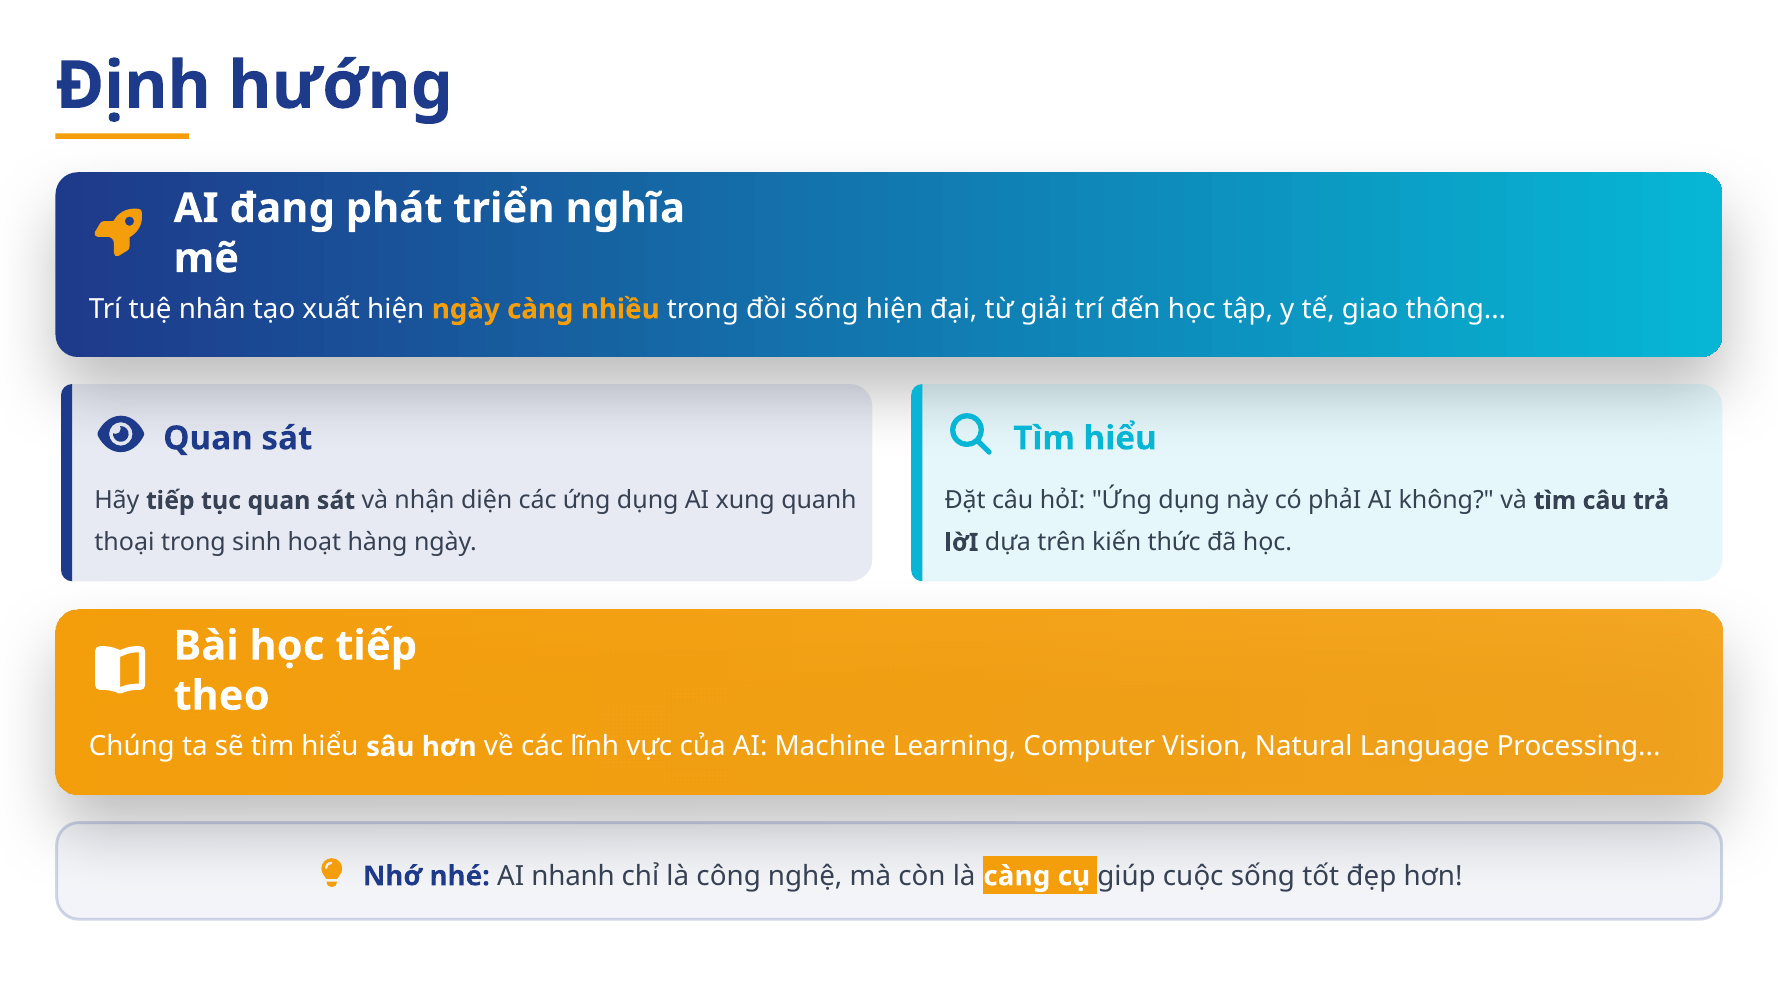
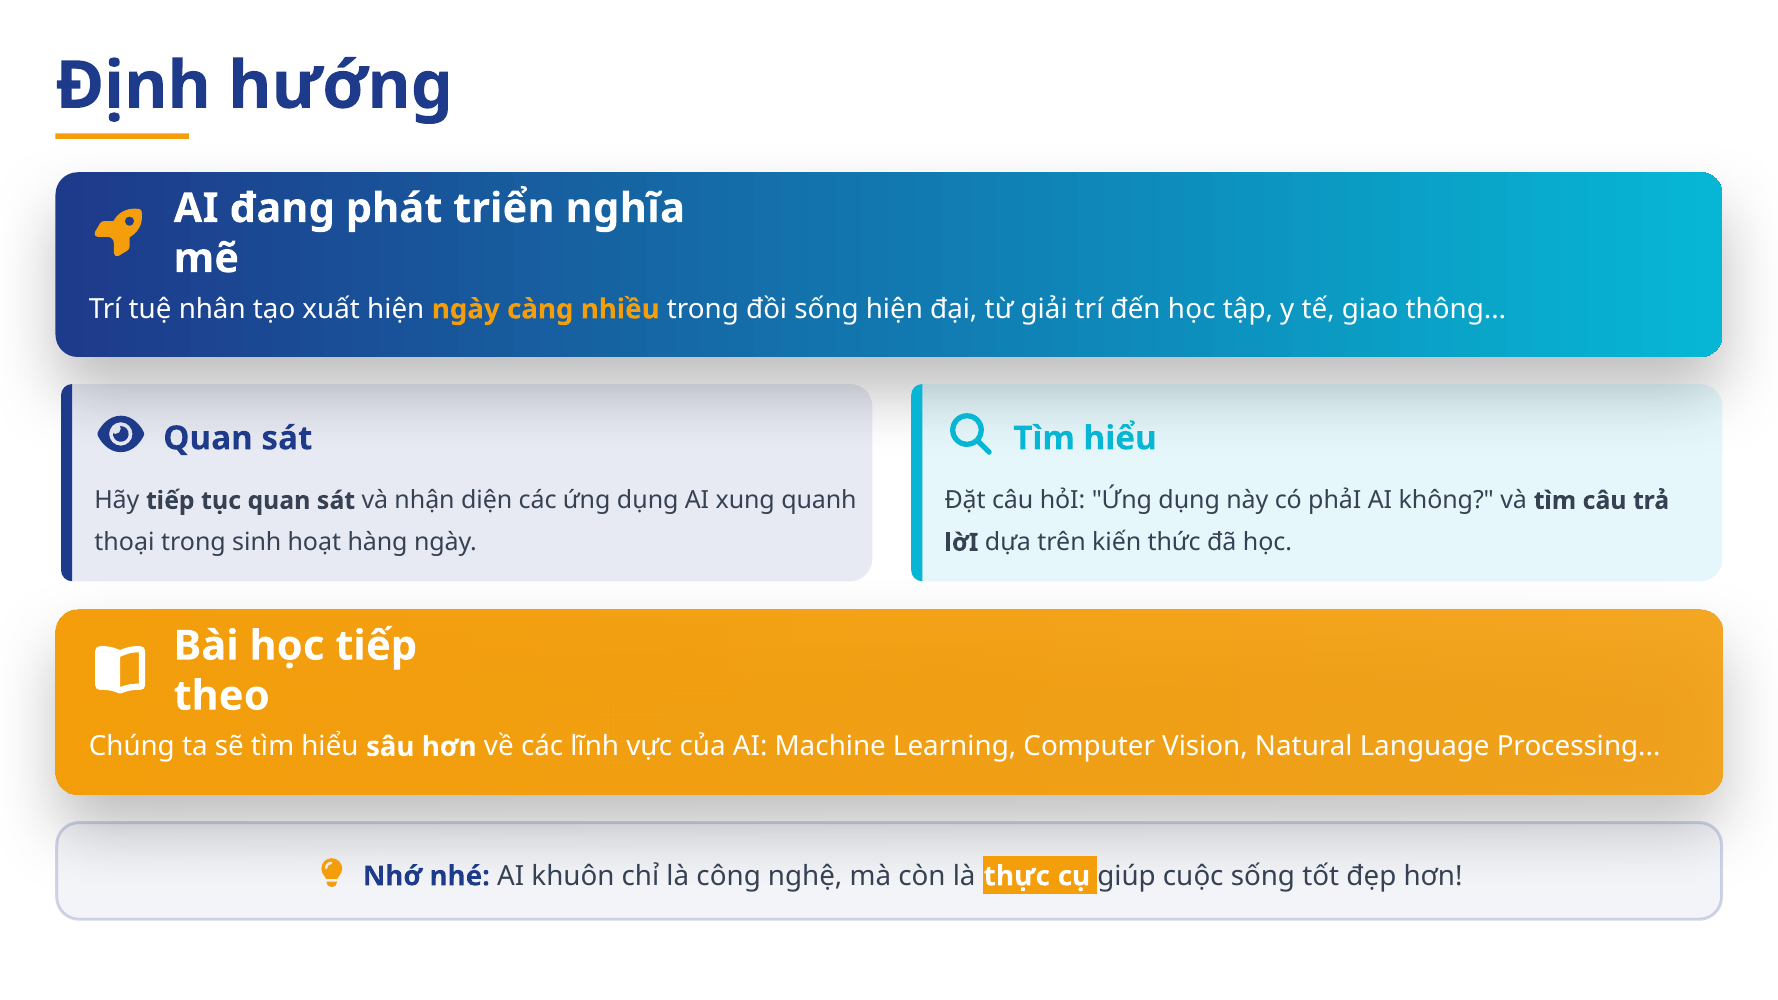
nhanh: nhanh -> khuôn
là càng: càng -> thực
